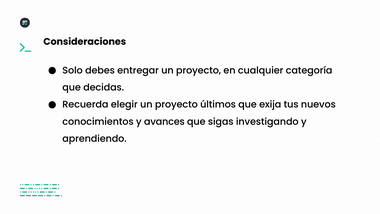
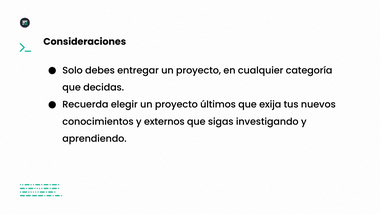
avances: avances -> externos
